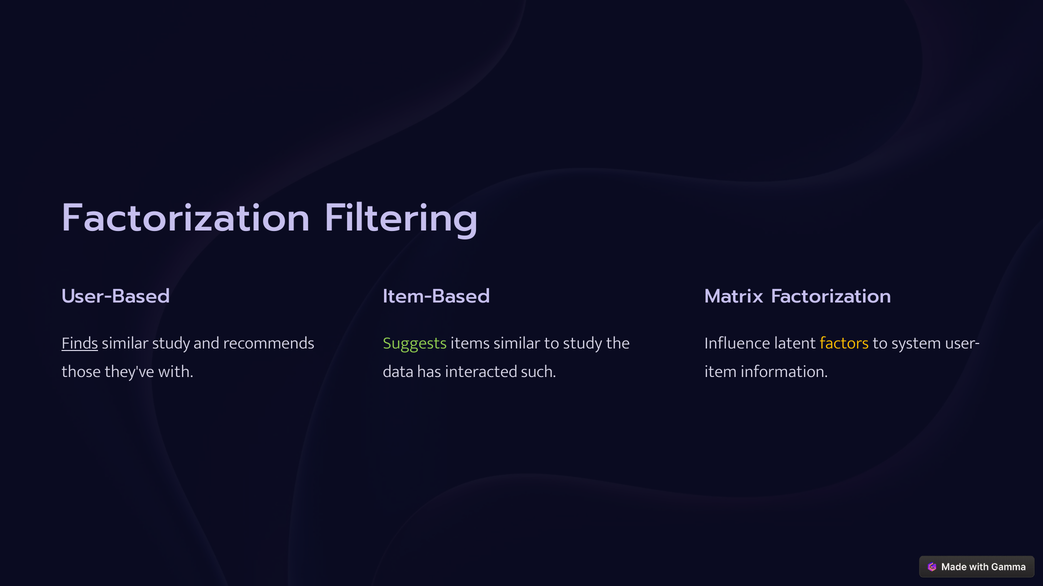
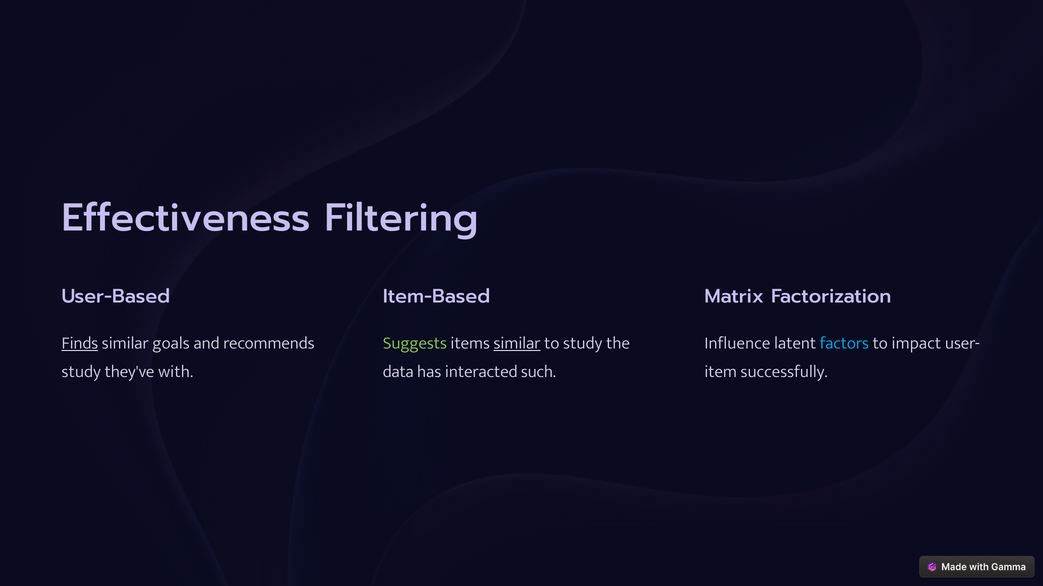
Factorization at (186, 218): Factorization -> Effectiveness
similar study: study -> goals
similar at (517, 344) underline: none -> present
factors colour: yellow -> light blue
system: system -> impact
those at (81, 372): those -> study
information: information -> successfully
